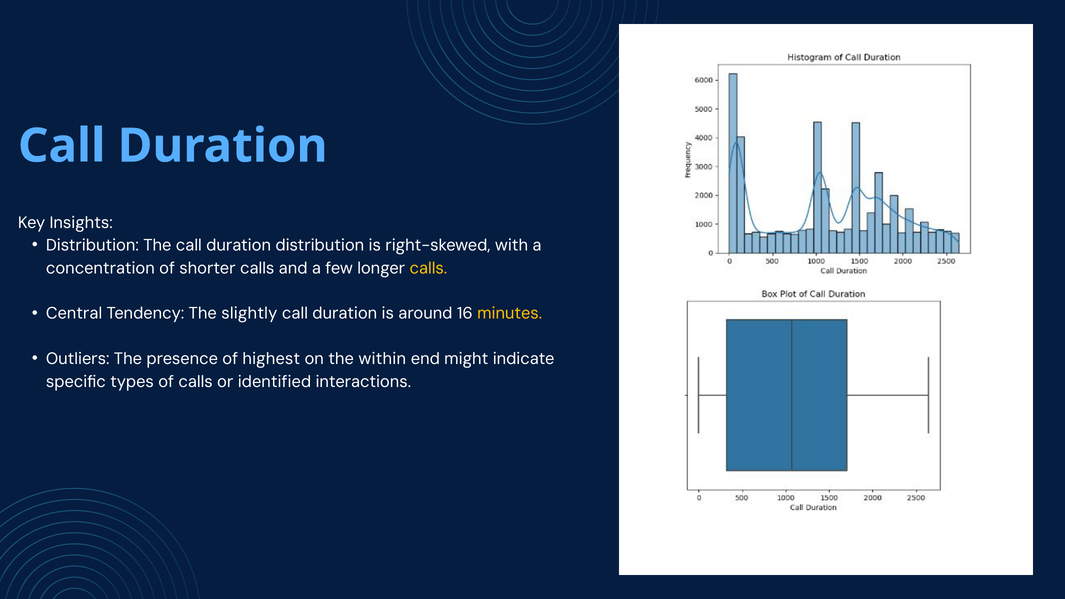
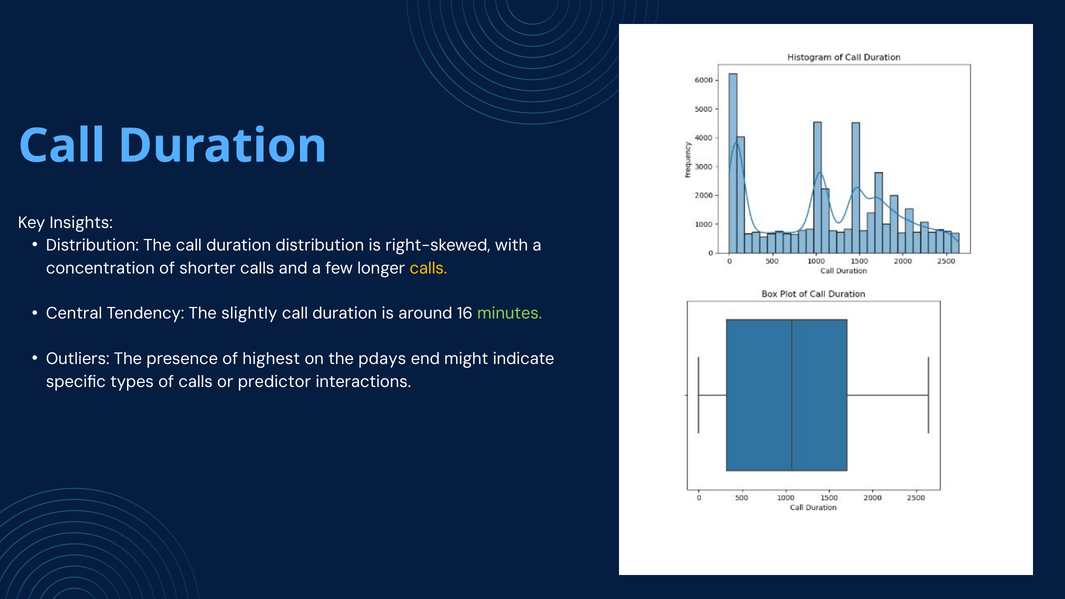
minutes colour: yellow -> light green
within: within -> pdays
identified: identified -> predictor
